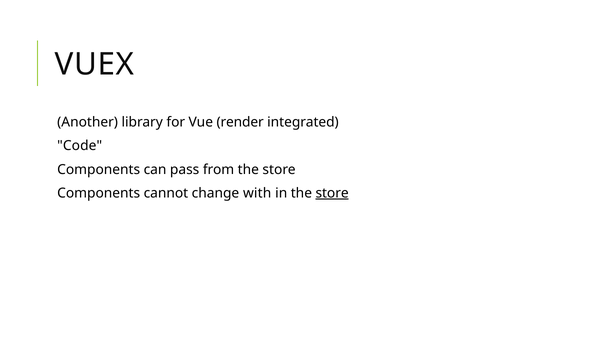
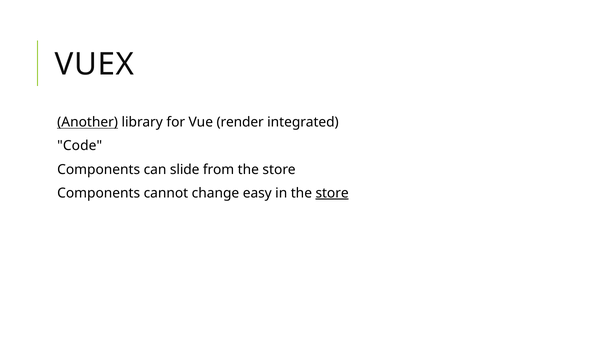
Another underline: none -> present
pass: pass -> slide
with: with -> easy
